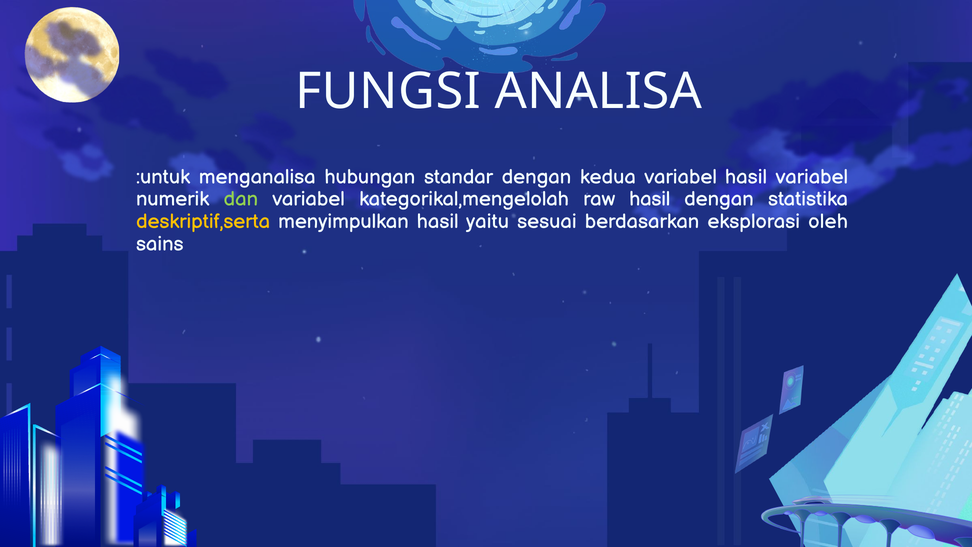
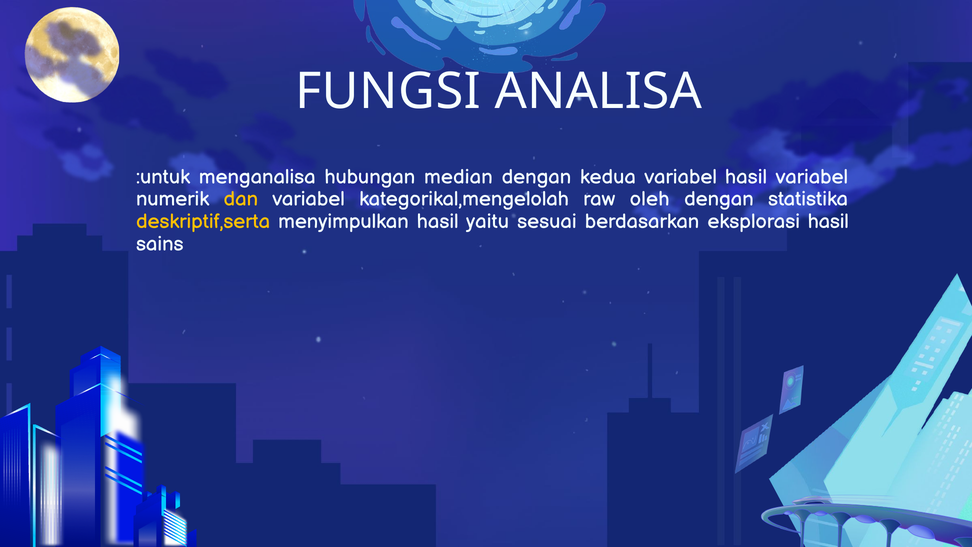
standar: standar -> median
dan colour: light green -> yellow
raw hasil: hasil -> oleh
eksplorasi oleh: oleh -> hasil
